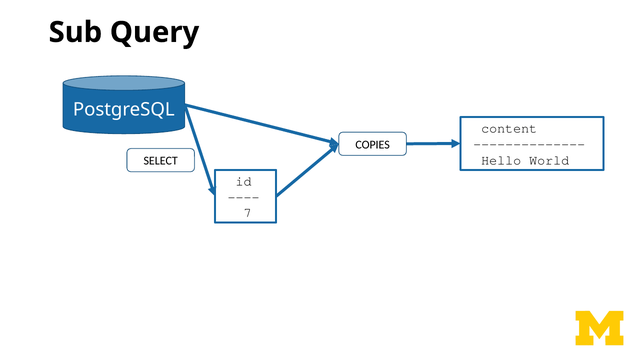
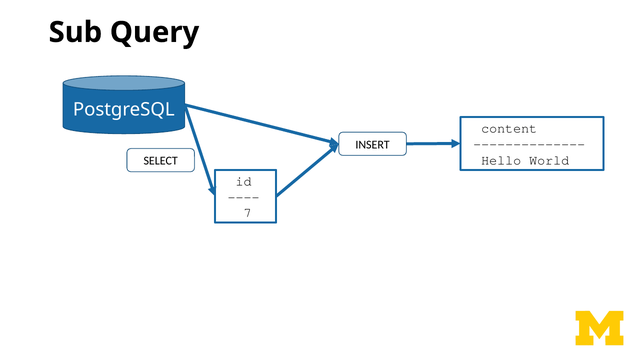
COPIES: COPIES -> INSERT
